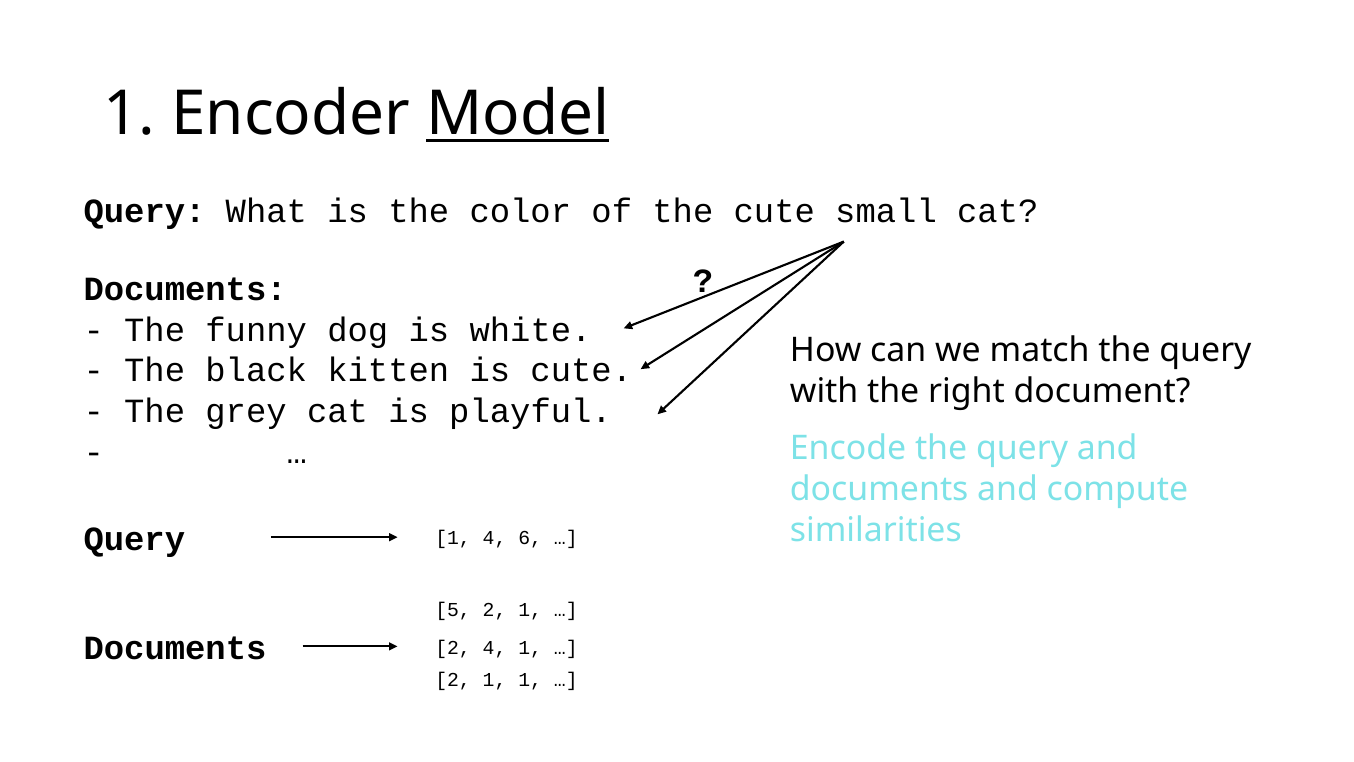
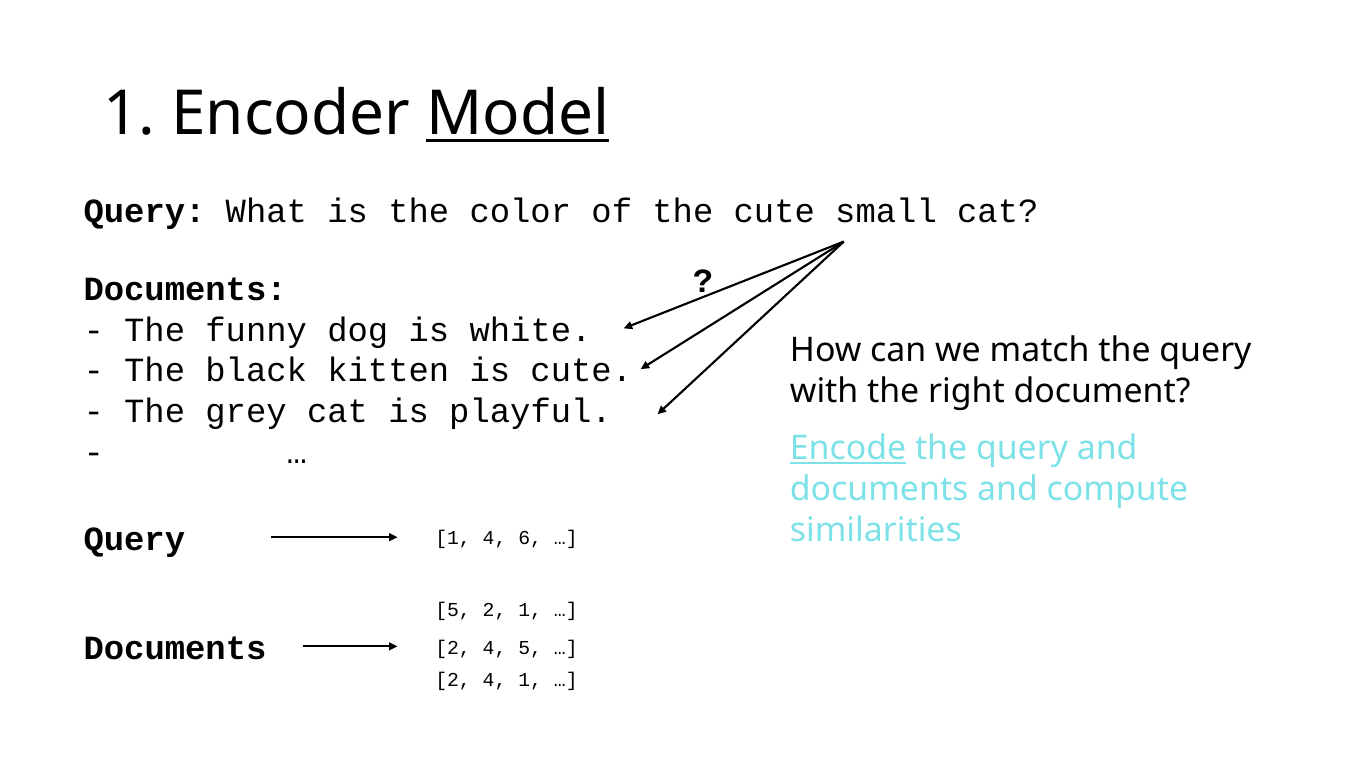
Encode underline: none -> present
4 1: 1 -> 5
1 at (494, 680): 1 -> 4
